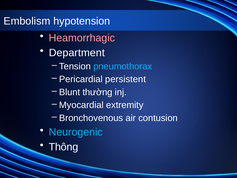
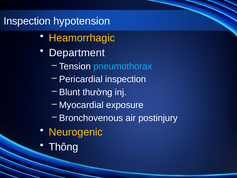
Embolism at (27, 21): Embolism -> Inspection
Heamorrhagic colour: pink -> yellow
Pericardial persistent: persistent -> inspection
extremity: extremity -> exposure
contusion: contusion -> postinjury
Neurogenic colour: light blue -> yellow
